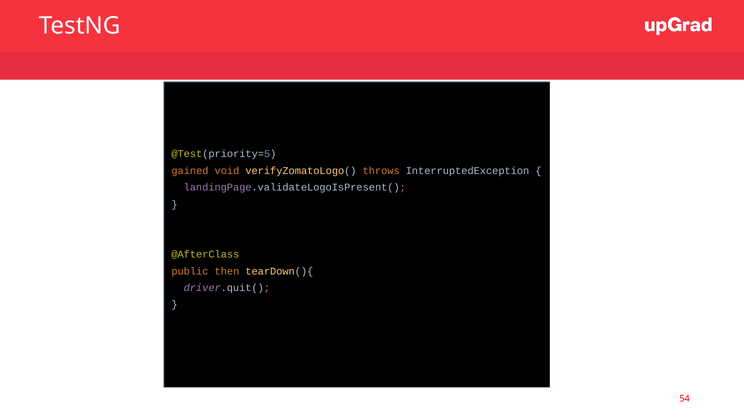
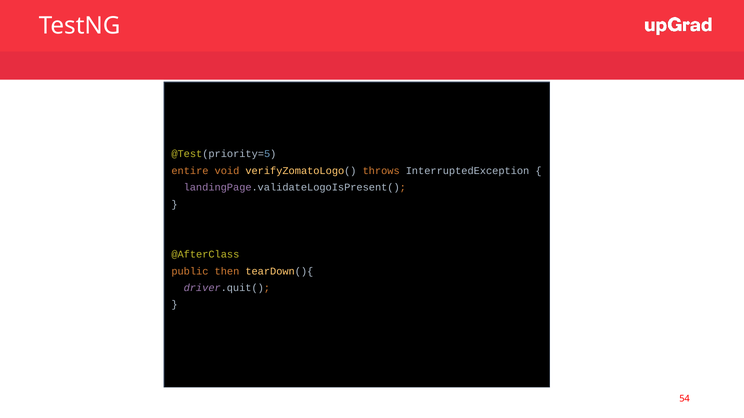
gained: gained -> entire
